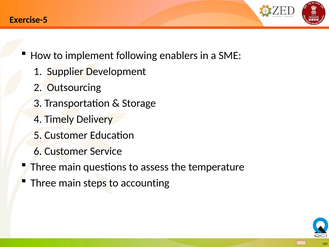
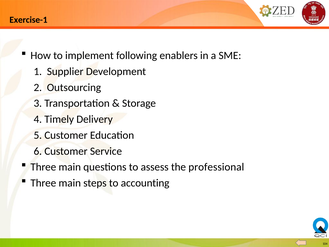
Exercise-5: Exercise-5 -> Exercise-1
temperature: temperature -> professional
